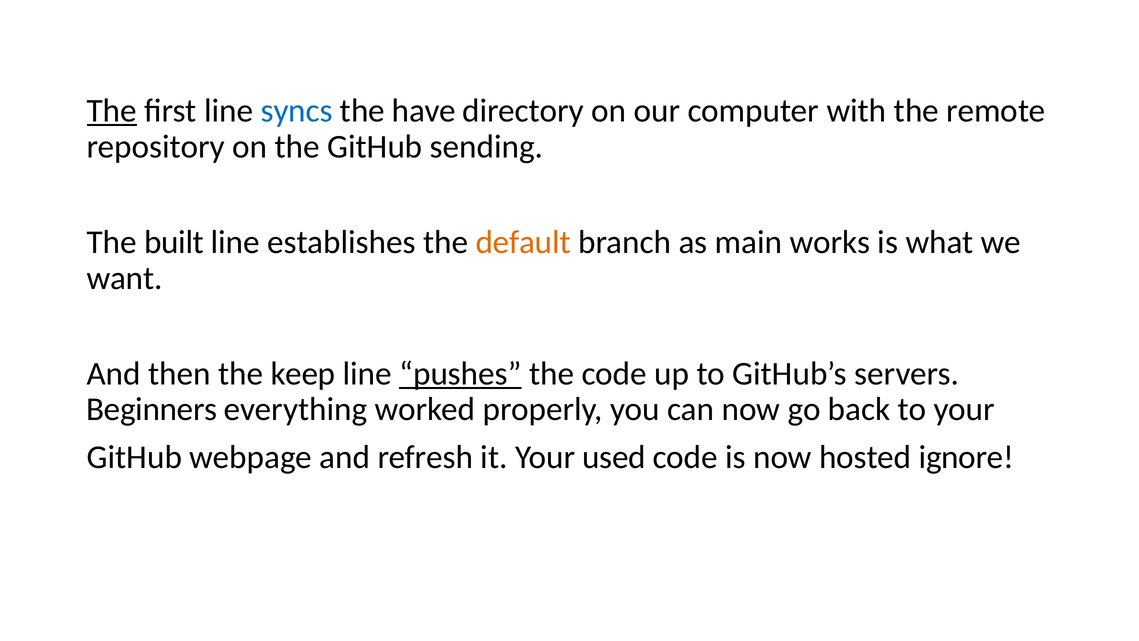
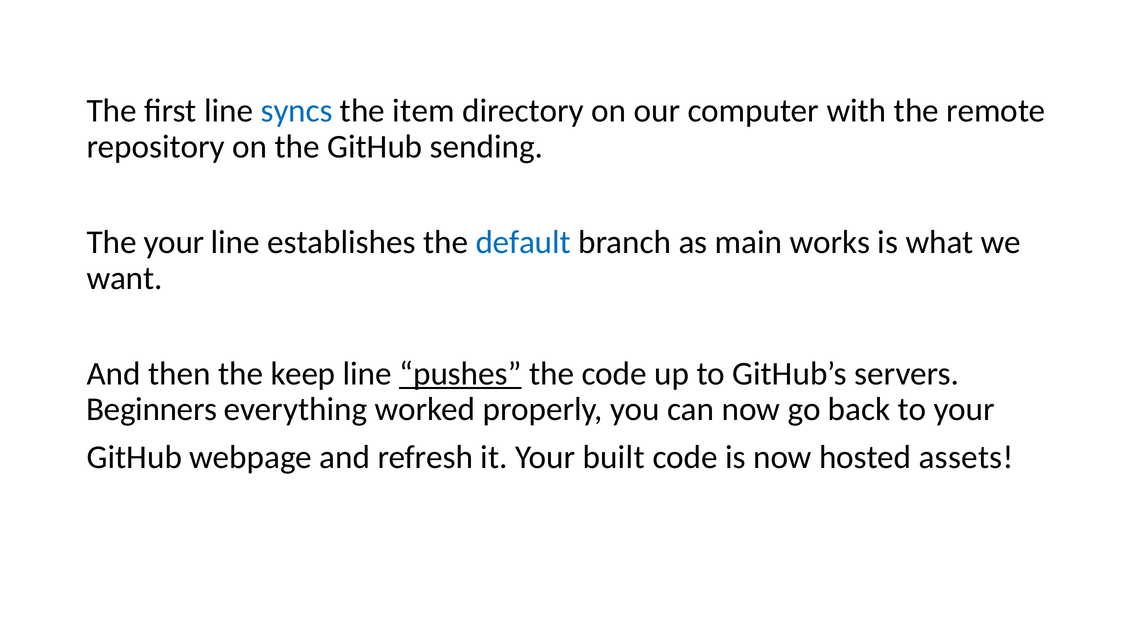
The at (112, 111) underline: present -> none
have: have -> item
The built: built -> your
default colour: orange -> blue
used: used -> built
ignore: ignore -> assets
